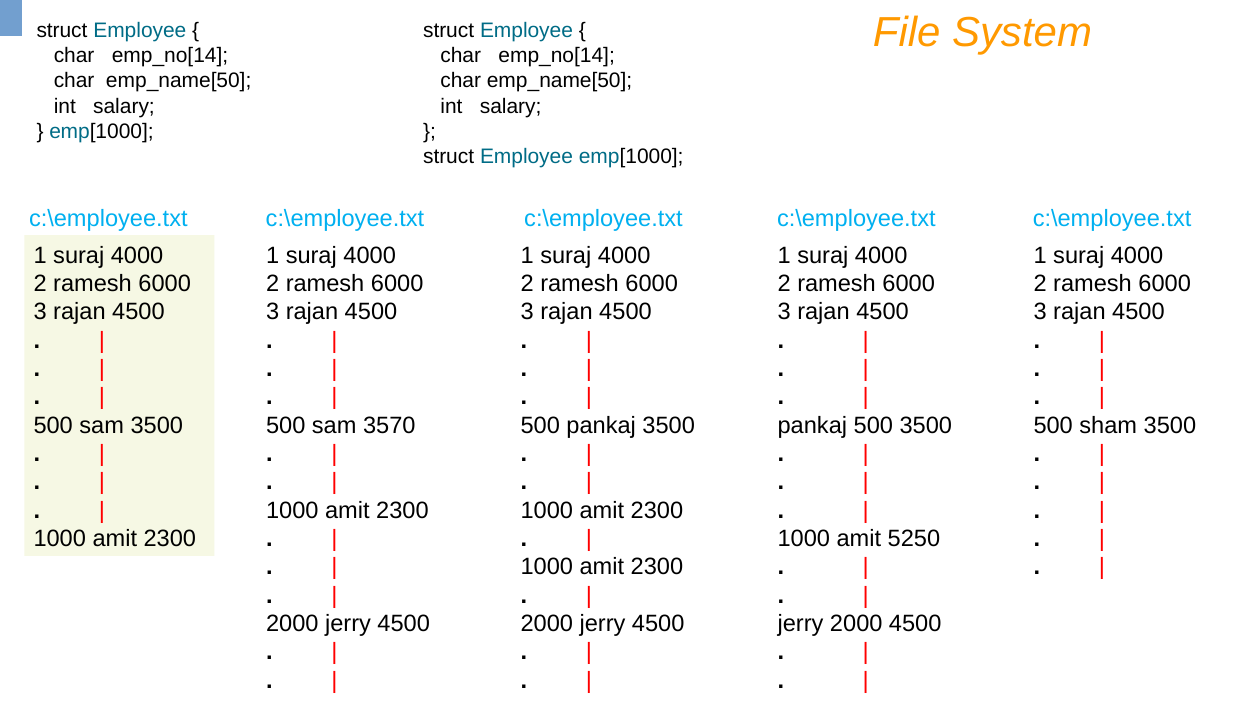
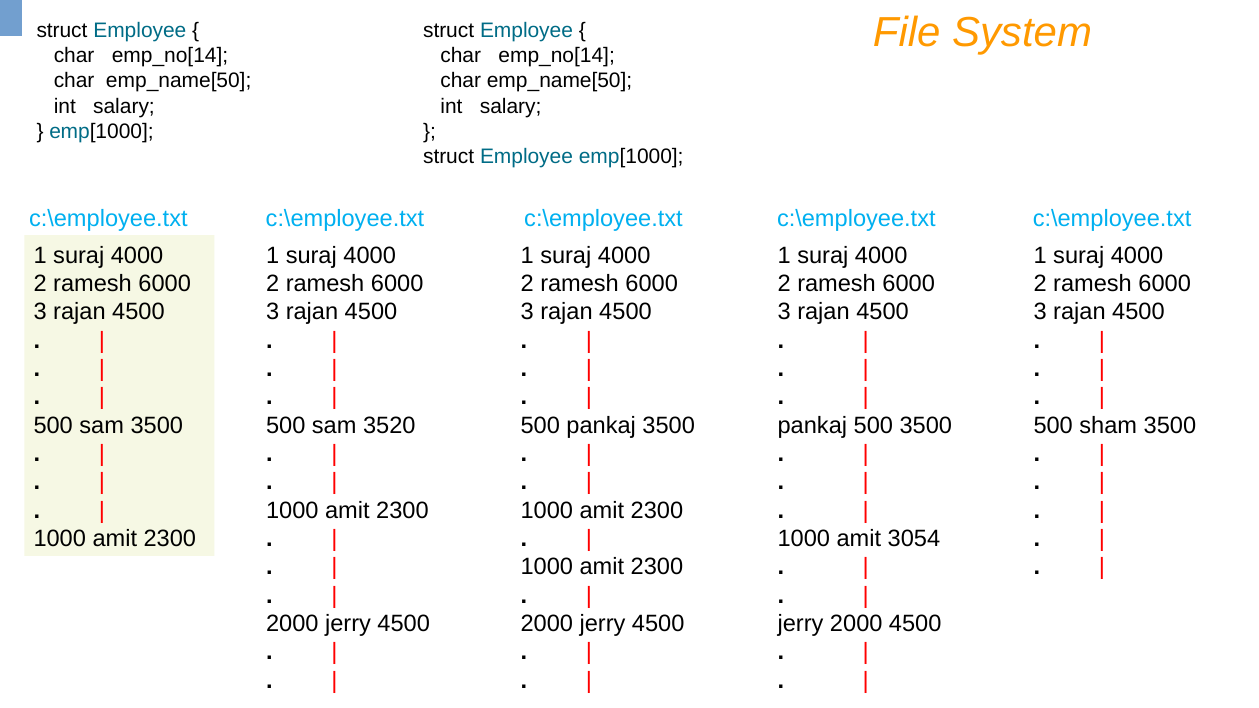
3570: 3570 -> 3520
5250: 5250 -> 3054
